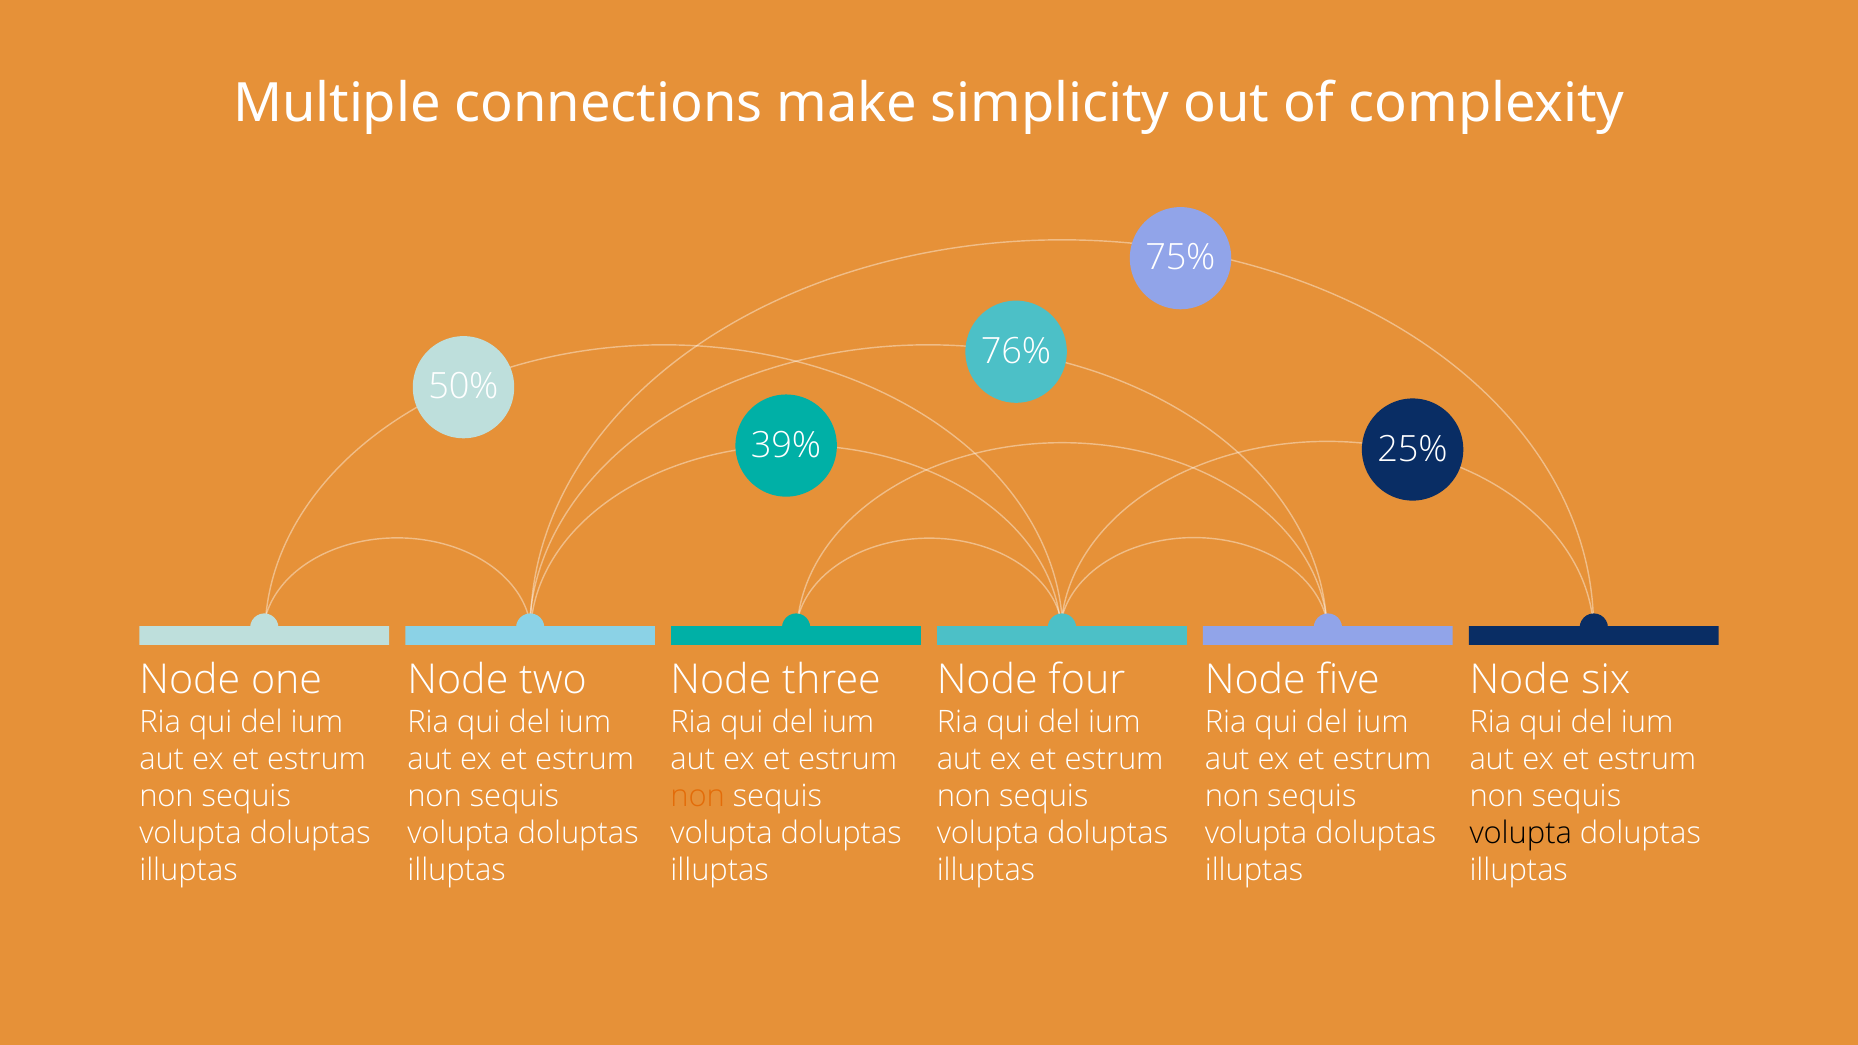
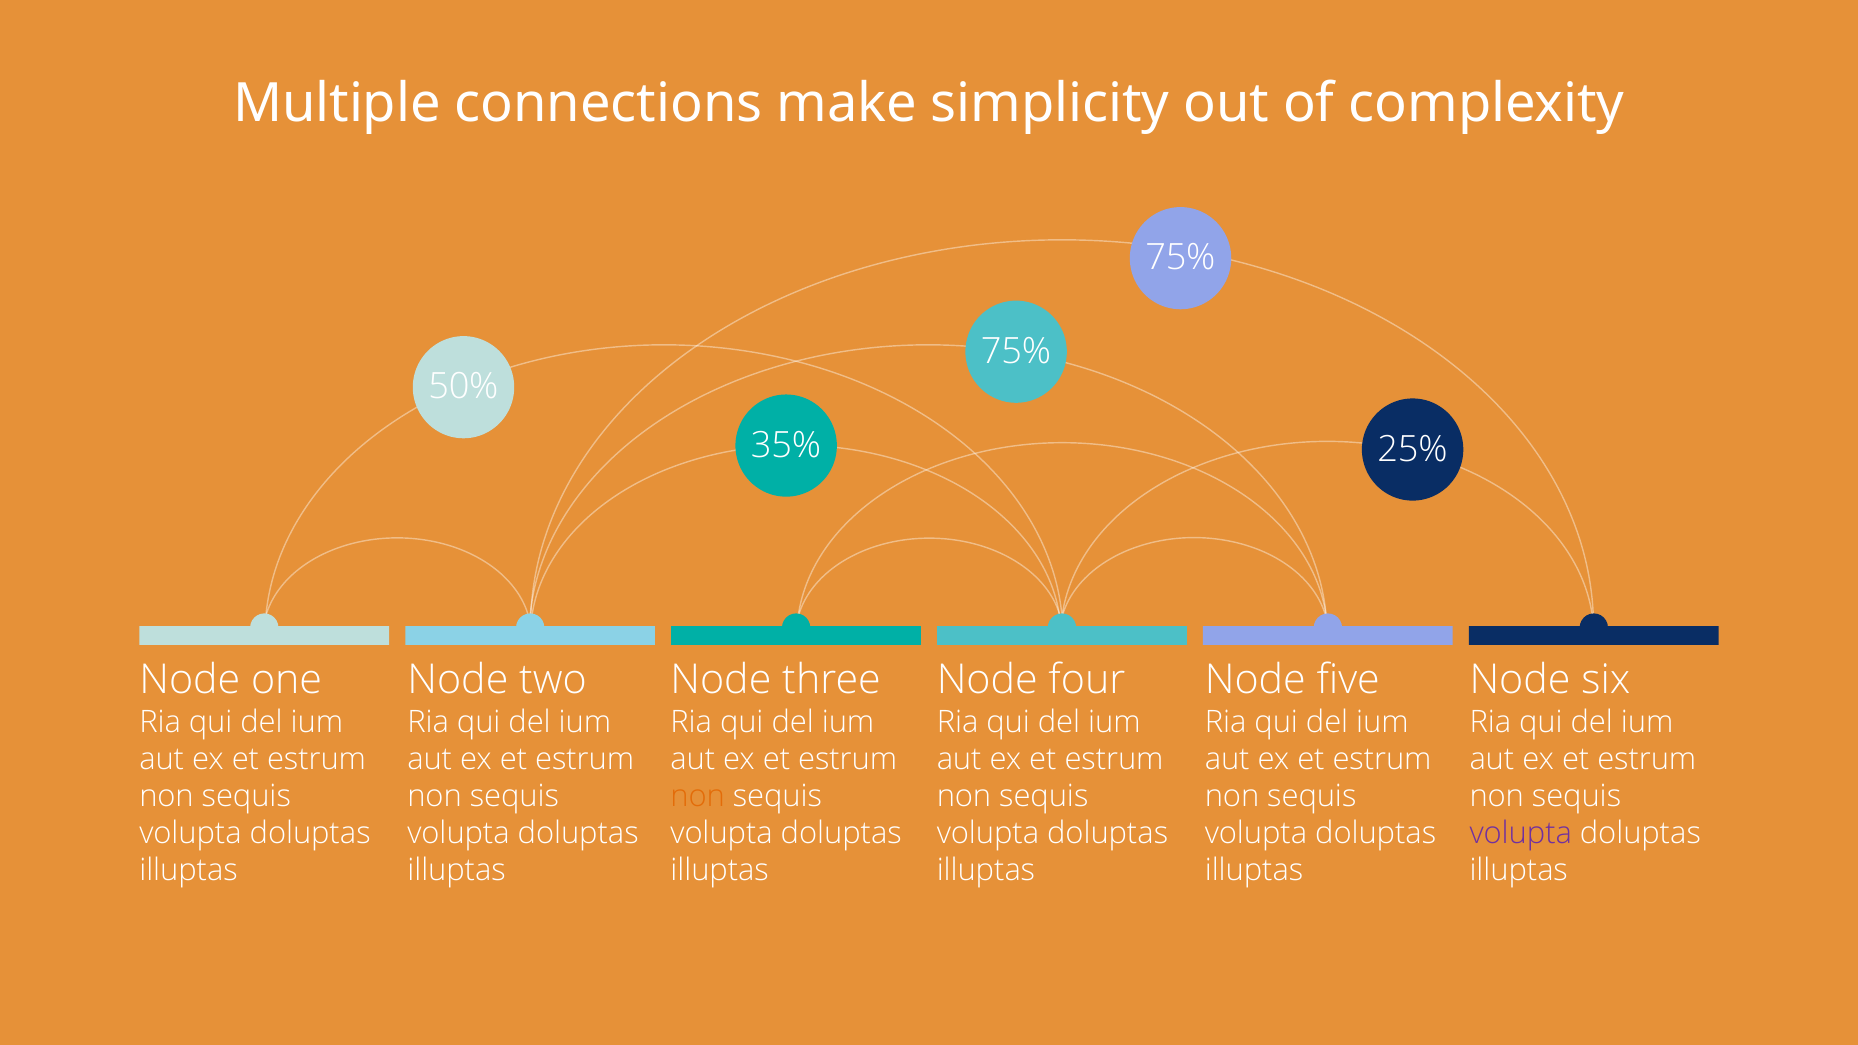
76% at (1016, 352): 76% -> 75%
39%: 39% -> 35%
volupta at (1521, 834) colour: black -> purple
